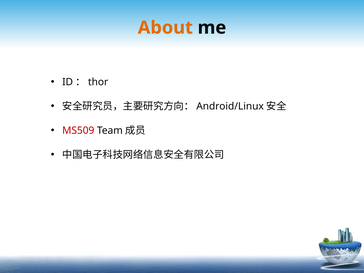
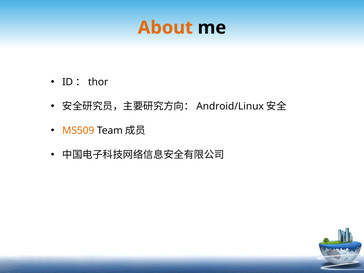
MS509 colour: red -> orange
